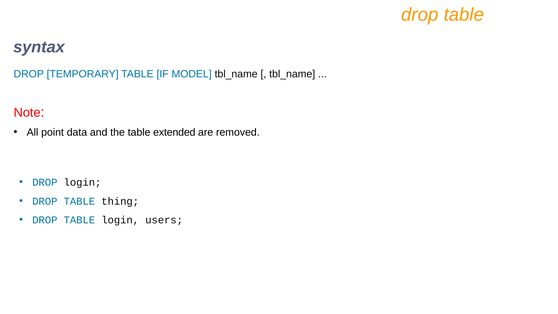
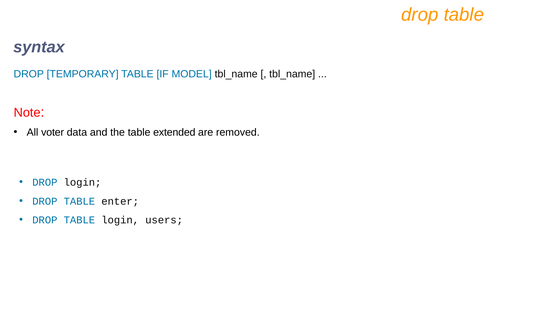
point: point -> voter
thing: thing -> enter
